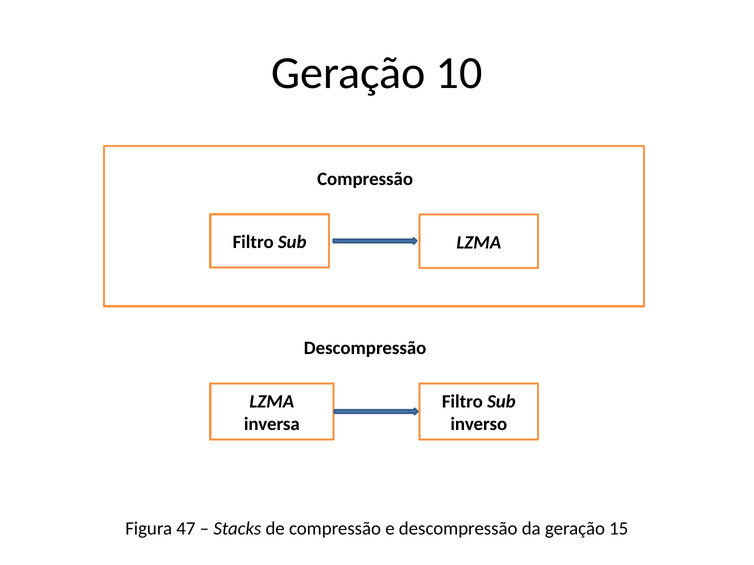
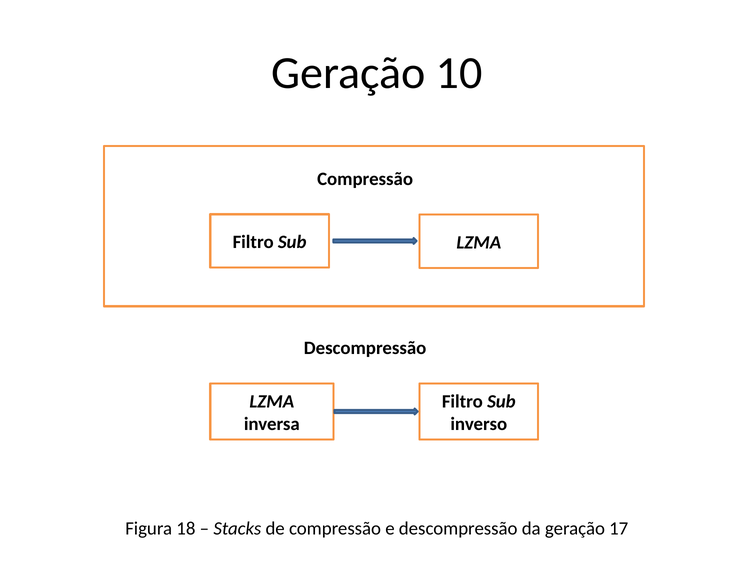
47: 47 -> 18
15: 15 -> 17
